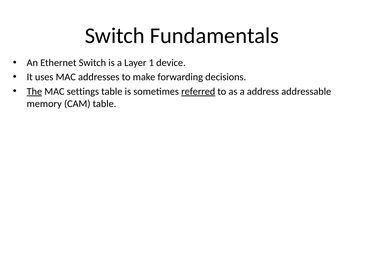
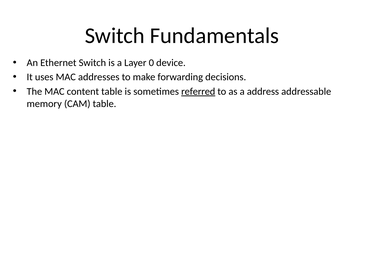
1: 1 -> 0
The underline: present -> none
settings: settings -> content
